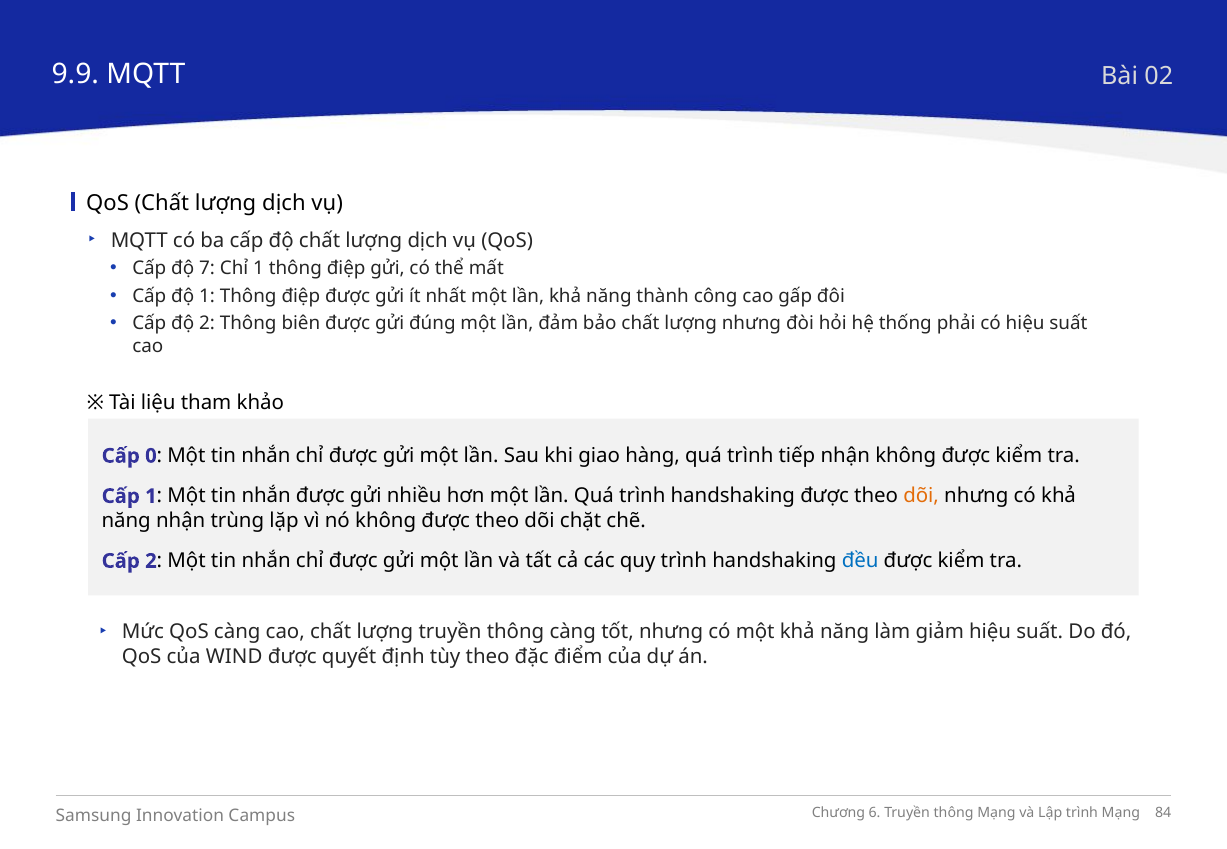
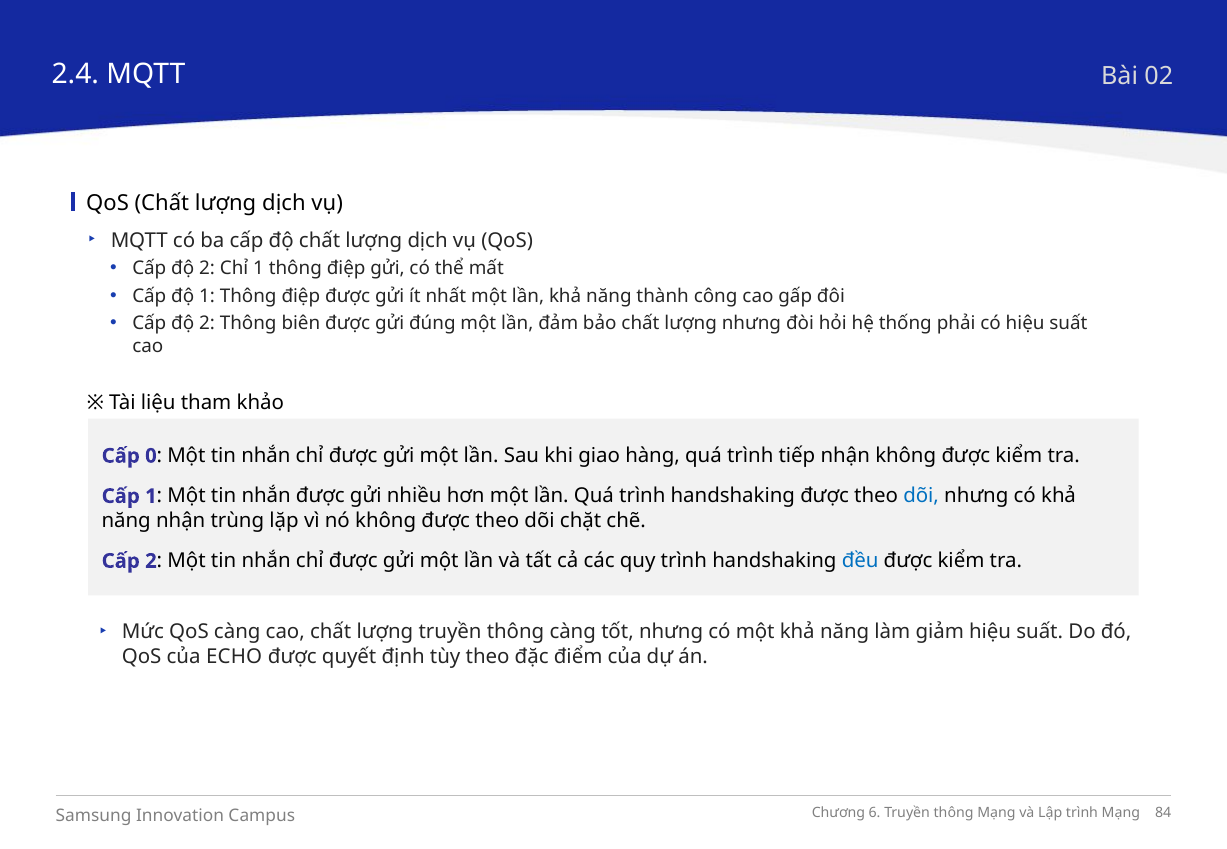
9.9: 9.9 -> 2.4
7 at (207, 269): 7 -> 2
dõi at (921, 497) colour: orange -> blue
WIND: WIND -> ECHO
